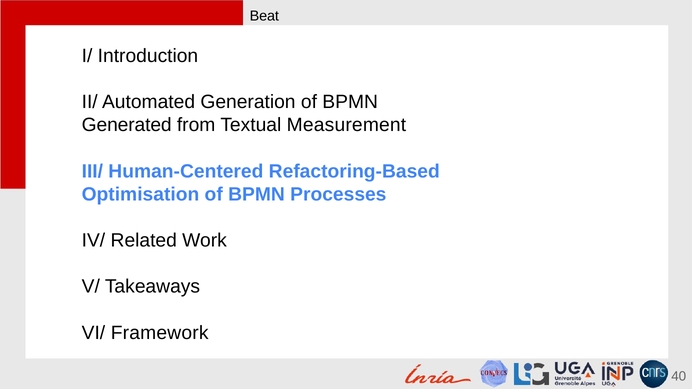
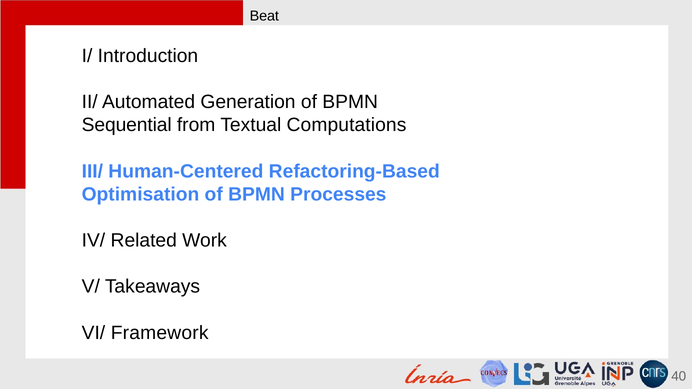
Generated: Generated -> Sequential
Measurement: Measurement -> Computations
